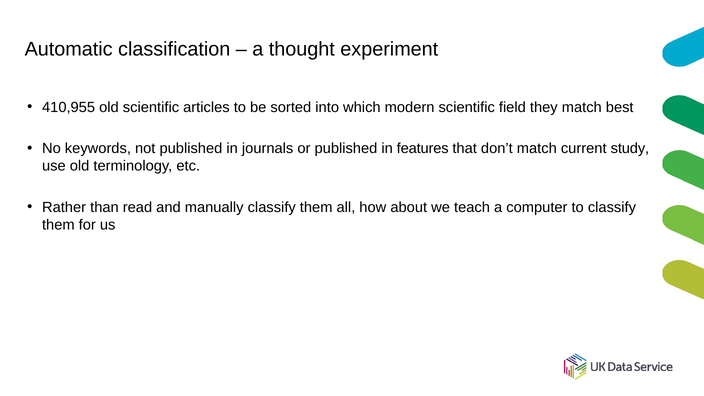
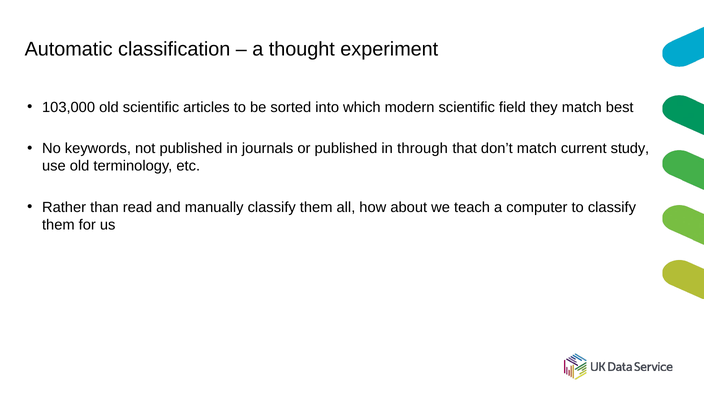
410,955: 410,955 -> 103,000
features: features -> through
